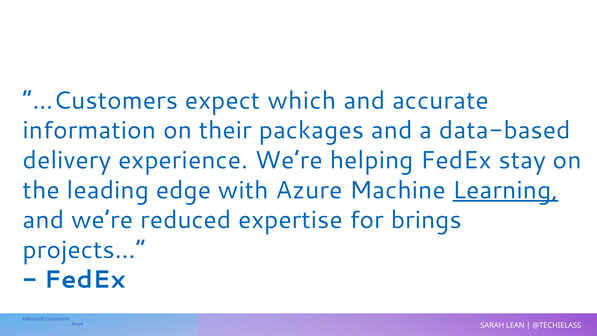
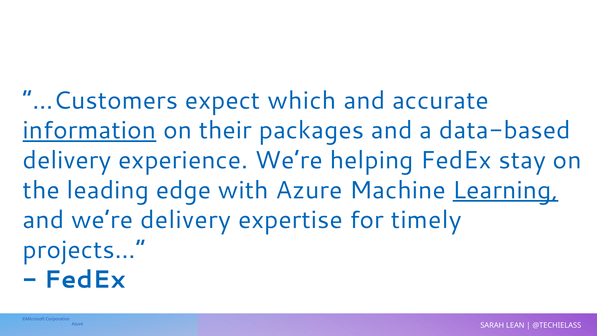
information underline: none -> present
we’re reduced: reduced -> delivery
brings: brings -> timely
